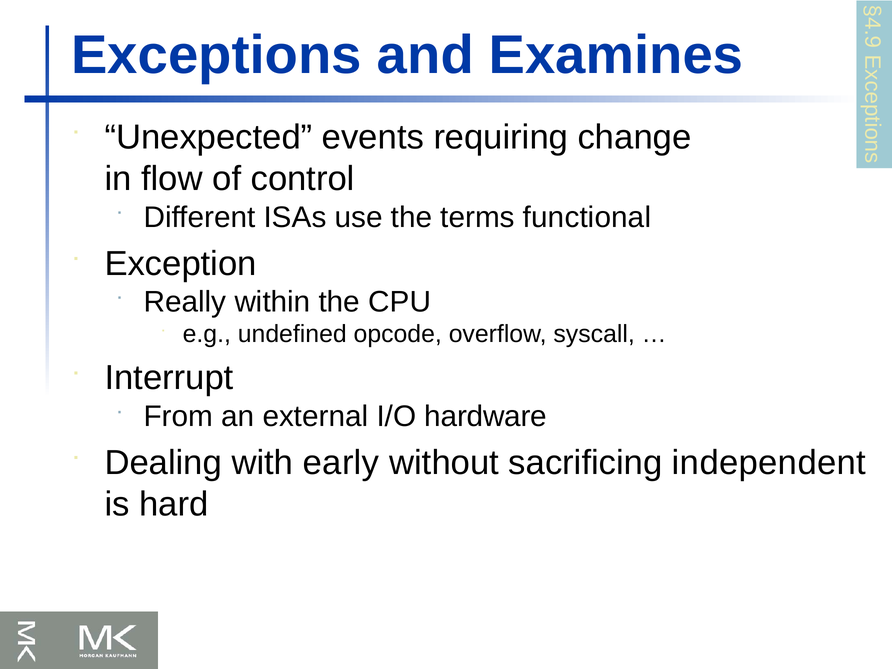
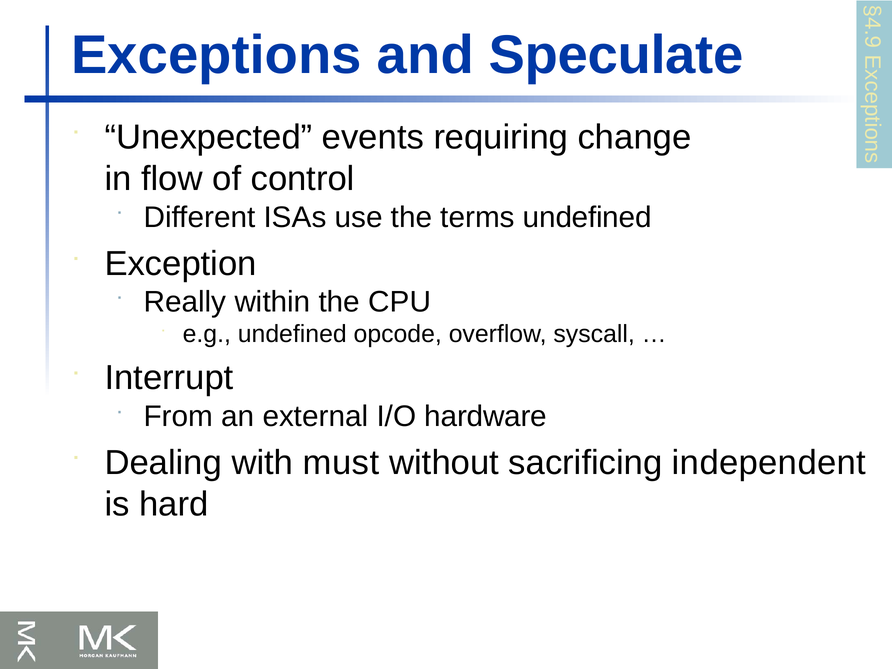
Examines: Examines -> Speculate
terms functional: functional -> undefined
early: early -> must
